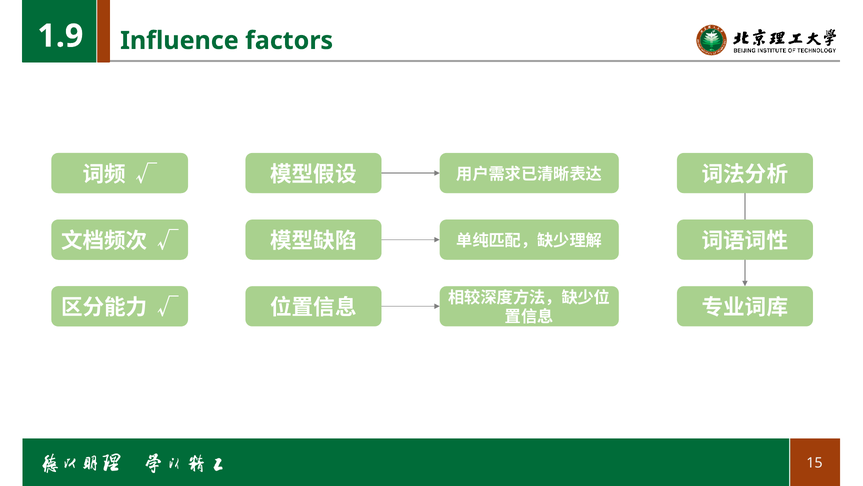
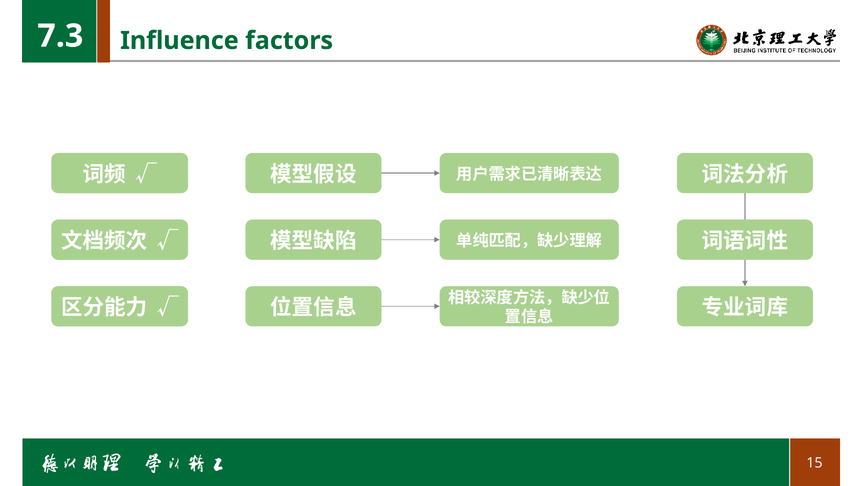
1.9: 1.9 -> 7.3
